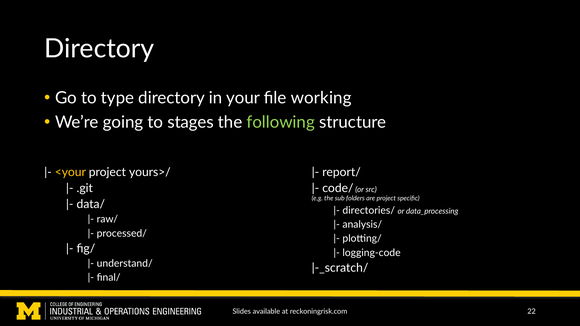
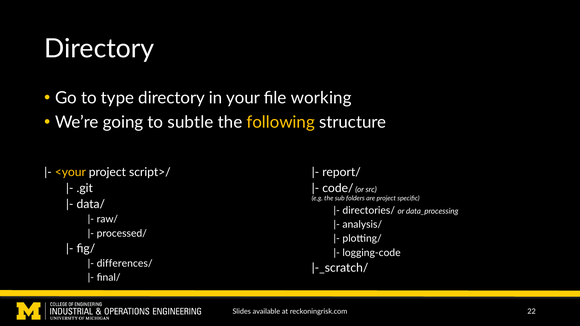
stages: stages -> subtle
following colour: light green -> yellow
yours>/: yours>/ -> script>/
understand/: understand/ -> differences/
